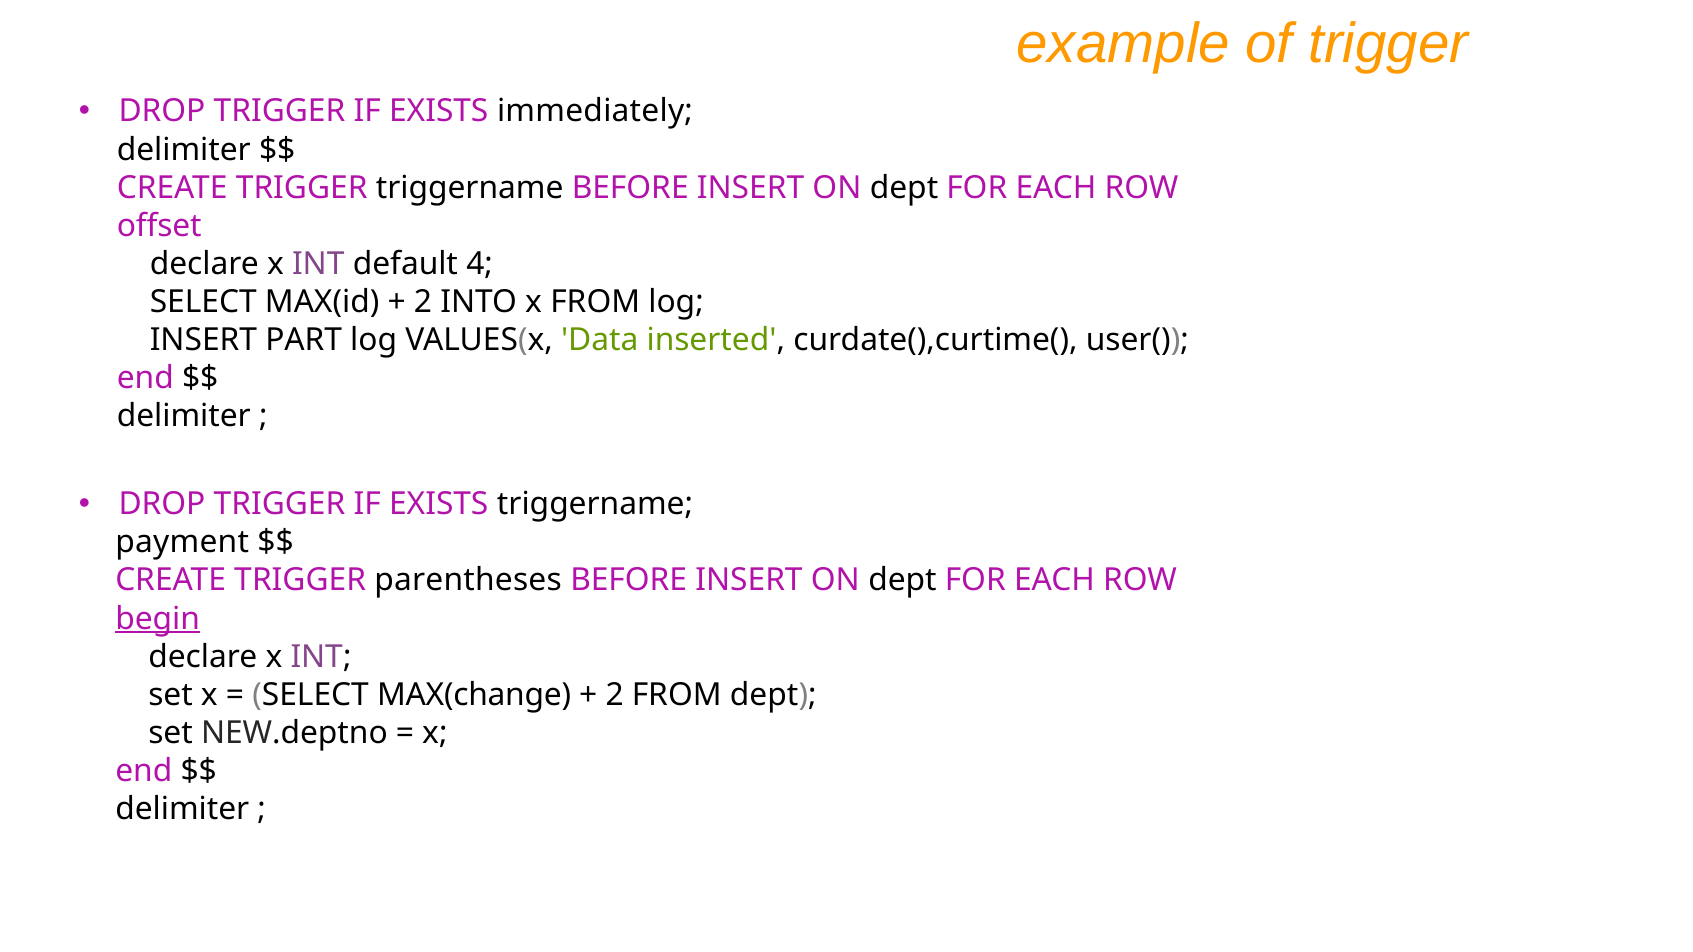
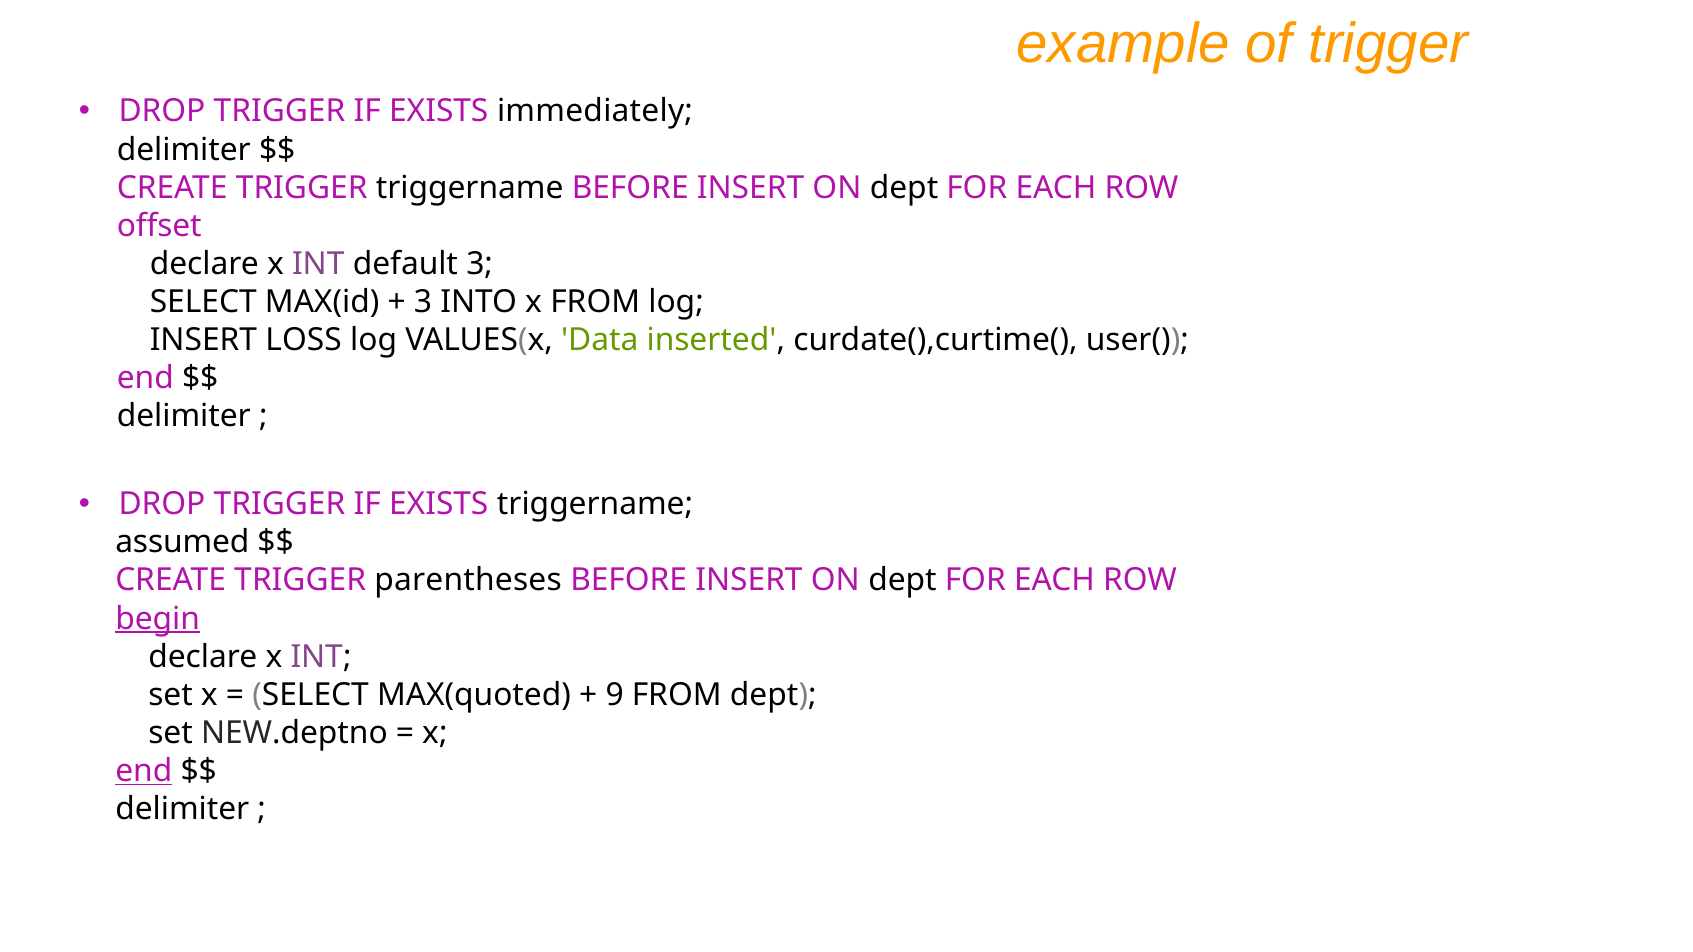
default 4: 4 -> 3
2 at (423, 302): 2 -> 3
PART: PART -> LOSS
payment: payment -> assumed
MAX(change: MAX(change -> MAX(quoted
2 at (615, 695): 2 -> 9
end at (144, 771) underline: none -> present
